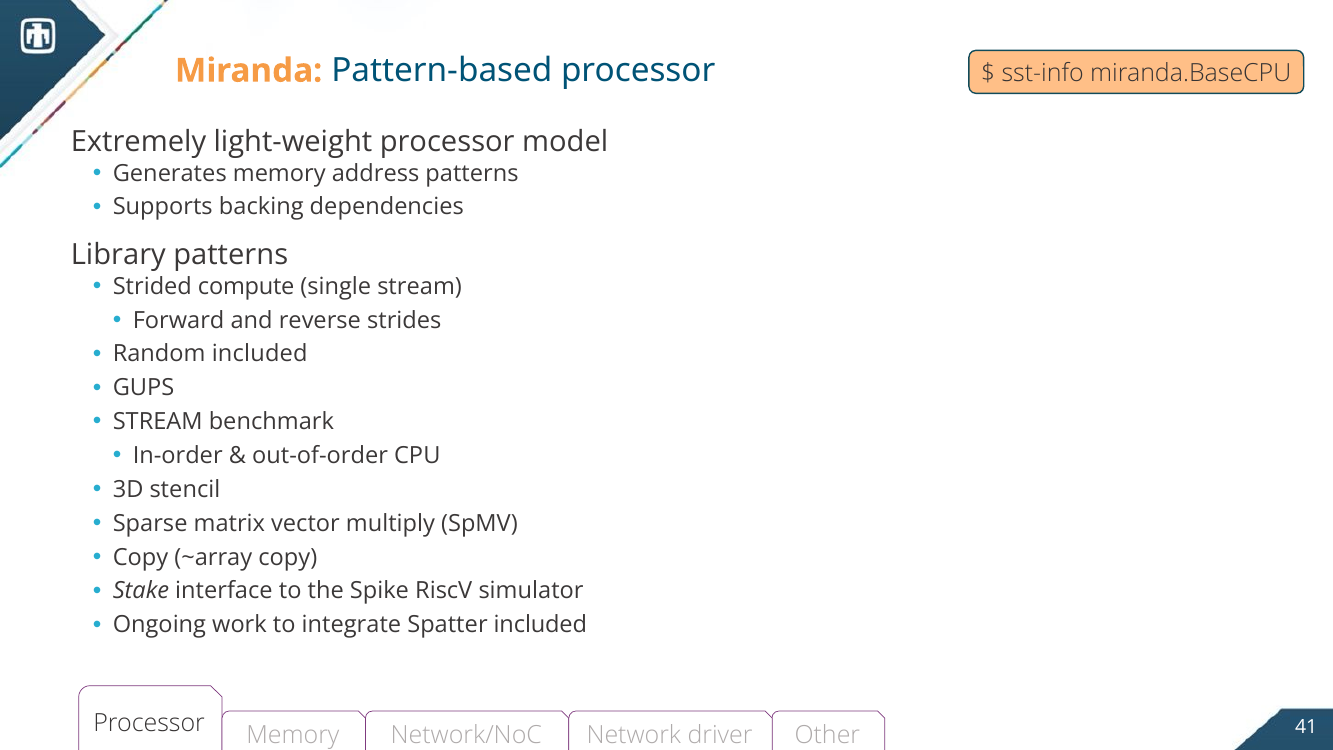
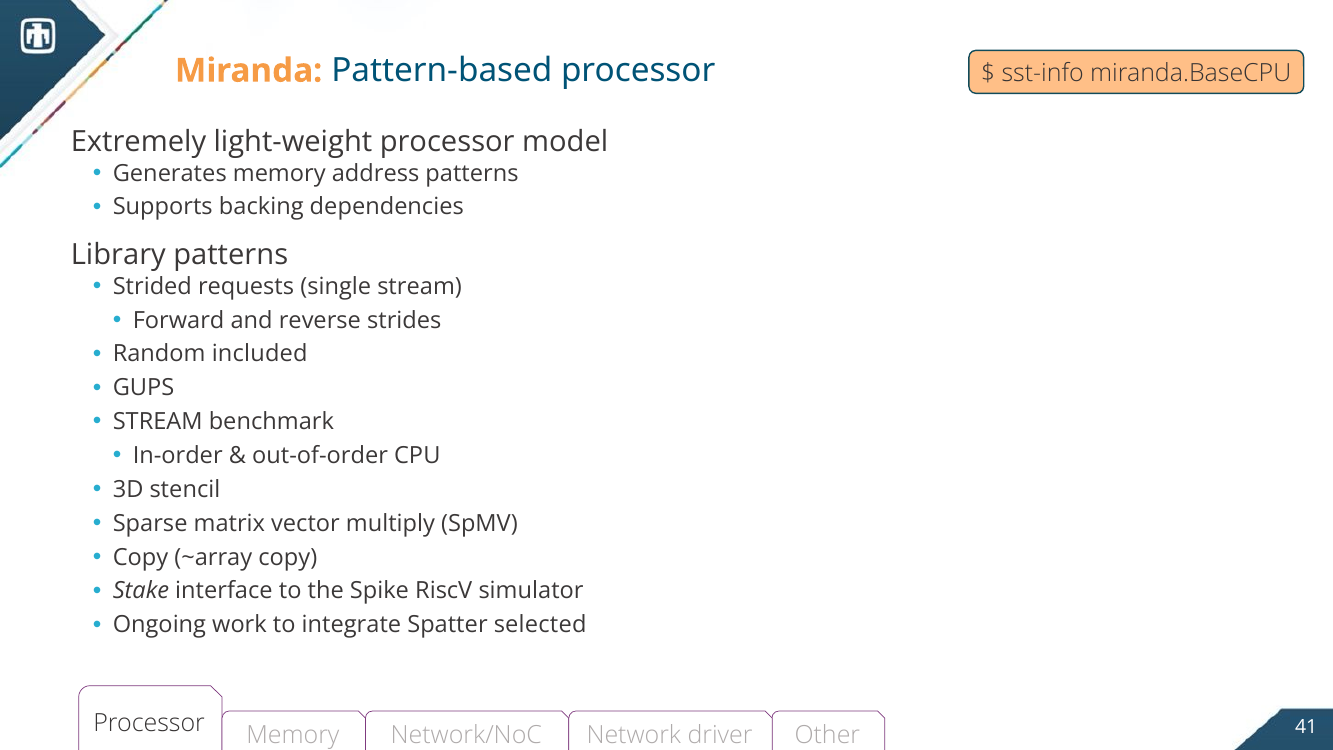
compute: compute -> requests
Spatter included: included -> selected
